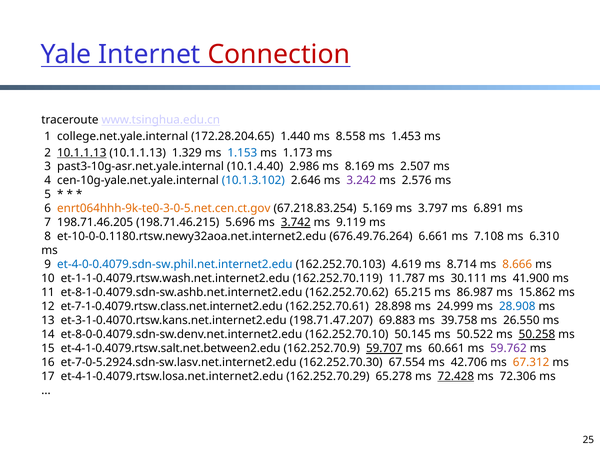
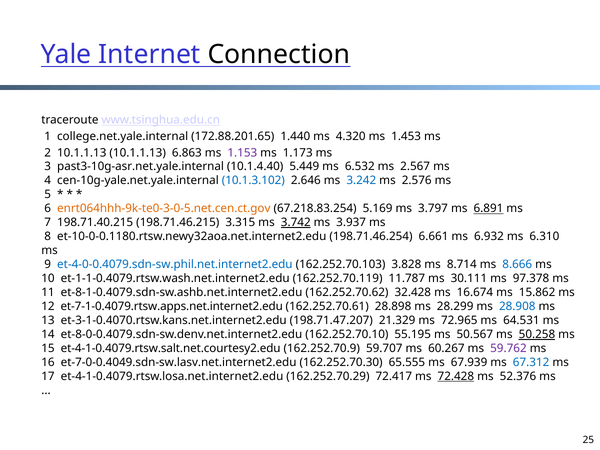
Connection colour: red -> black
172.28.204.65: 172.28.204.65 -> 172.88.201.65
8.558: 8.558 -> 4.320
10.1.1.13 at (82, 153) underline: present -> none
1.329: 1.329 -> 6.863
1.153 colour: blue -> purple
2.986: 2.986 -> 5.449
8.169: 8.169 -> 6.532
2.507: 2.507 -> 2.567
3.242 colour: purple -> blue
6.891 underline: none -> present
198.71.46.205: 198.71.46.205 -> 198.71.40.215
5.696: 5.696 -> 3.315
9.119: 9.119 -> 3.937
676.49.76.264: 676.49.76.264 -> 198.71.46.254
7.108: 7.108 -> 6.932
4.619: 4.619 -> 3.828
8.666 colour: orange -> blue
41.900: 41.900 -> 97.378
65.215: 65.215 -> 32.428
86.987: 86.987 -> 16.674
et-7-1-0.4079.rtsw.class.net.internet2.edu: et-7-1-0.4079.rtsw.class.net.internet2.edu -> et-7-1-0.4079.rtsw.apps.net.internet2.edu
24.999: 24.999 -> 28.299
69.883: 69.883 -> 21.329
39.758: 39.758 -> 72.965
26.550: 26.550 -> 64.531
50.145: 50.145 -> 55.195
50.522: 50.522 -> 50.567
et-4-1-0.4079.rtsw.salt.net.between2.edu: et-4-1-0.4079.rtsw.salt.net.between2.edu -> et-4-1-0.4079.rtsw.salt.net.courtesy2.edu
59.707 underline: present -> none
60.661: 60.661 -> 60.267
et-7-0-5.2924.sdn-sw.lasv.net.internet2.edu: et-7-0-5.2924.sdn-sw.lasv.net.internet2.edu -> et-7-0-0.4049.sdn-sw.lasv.net.internet2.edu
67.554: 67.554 -> 65.555
42.706: 42.706 -> 67.939
67.312 colour: orange -> blue
65.278: 65.278 -> 72.417
72.306: 72.306 -> 52.376
